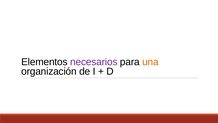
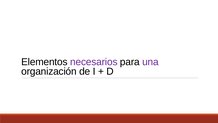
una colour: orange -> purple
